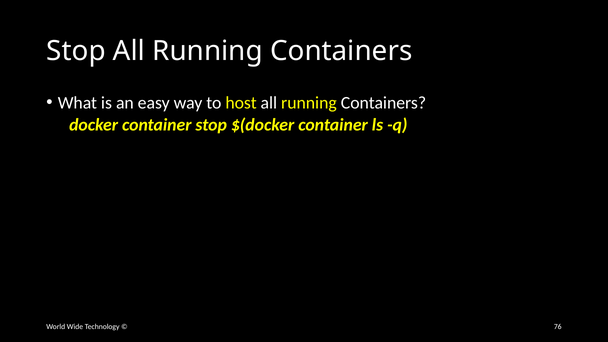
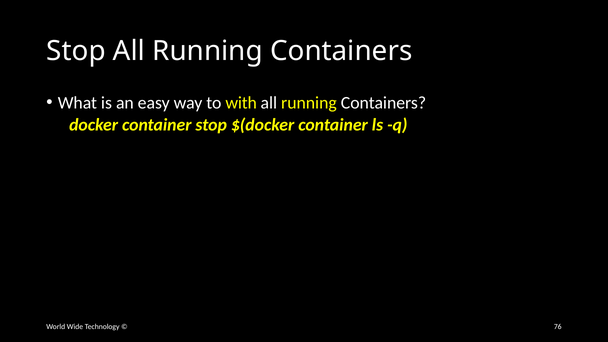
host: host -> with
